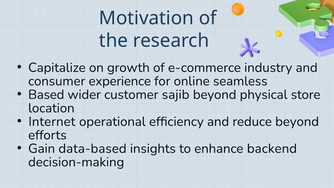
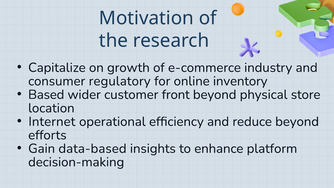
experience: experience -> regulatory
seamless: seamless -> inventory
sajib: sajib -> front
backend: backend -> platform
